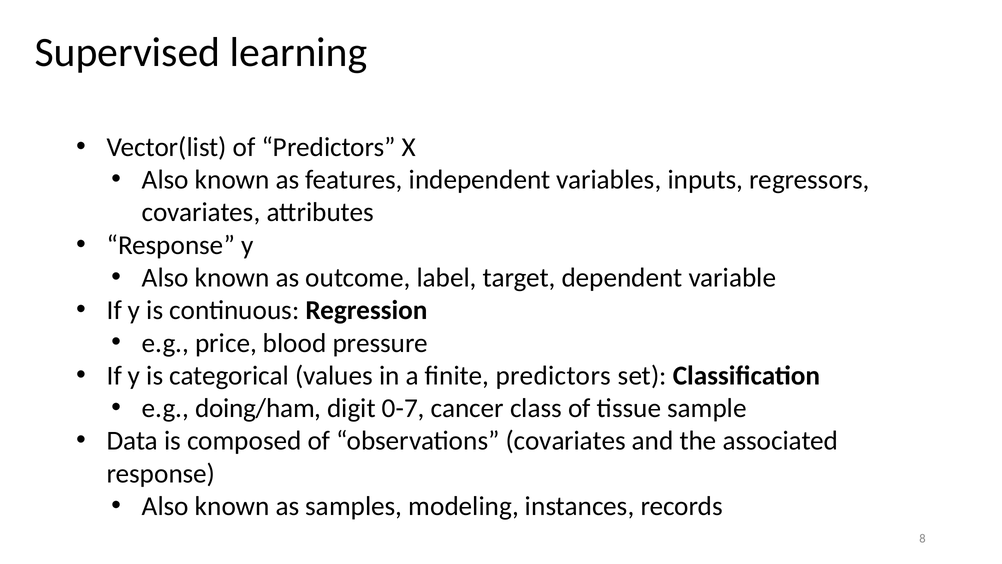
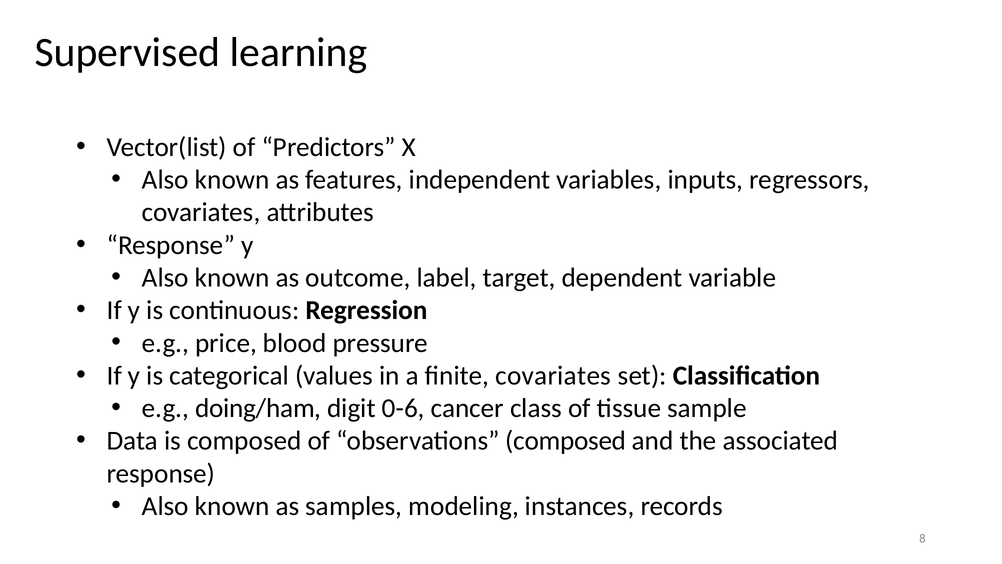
finite predictors: predictors -> covariates
0-7: 0-7 -> 0-6
observations covariates: covariates -> composed
